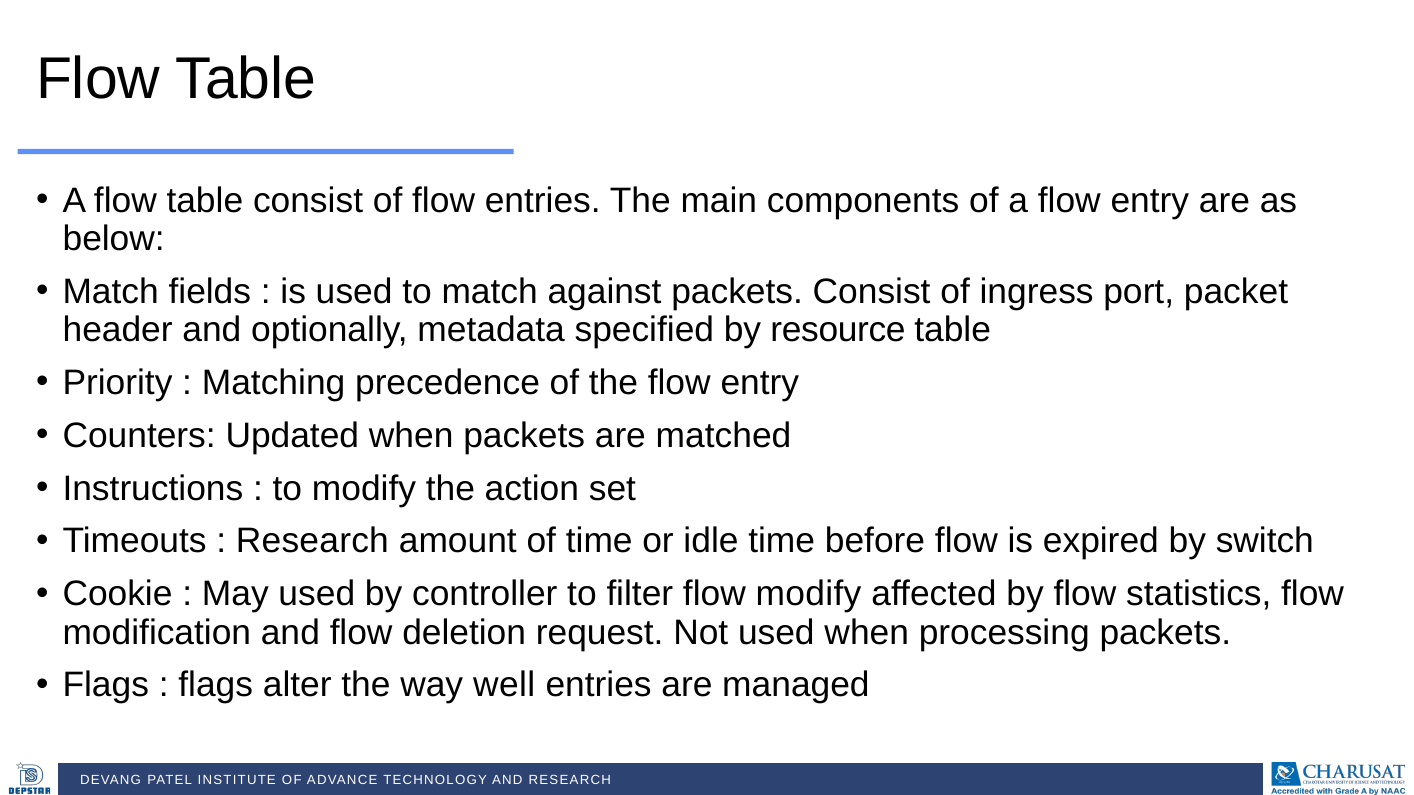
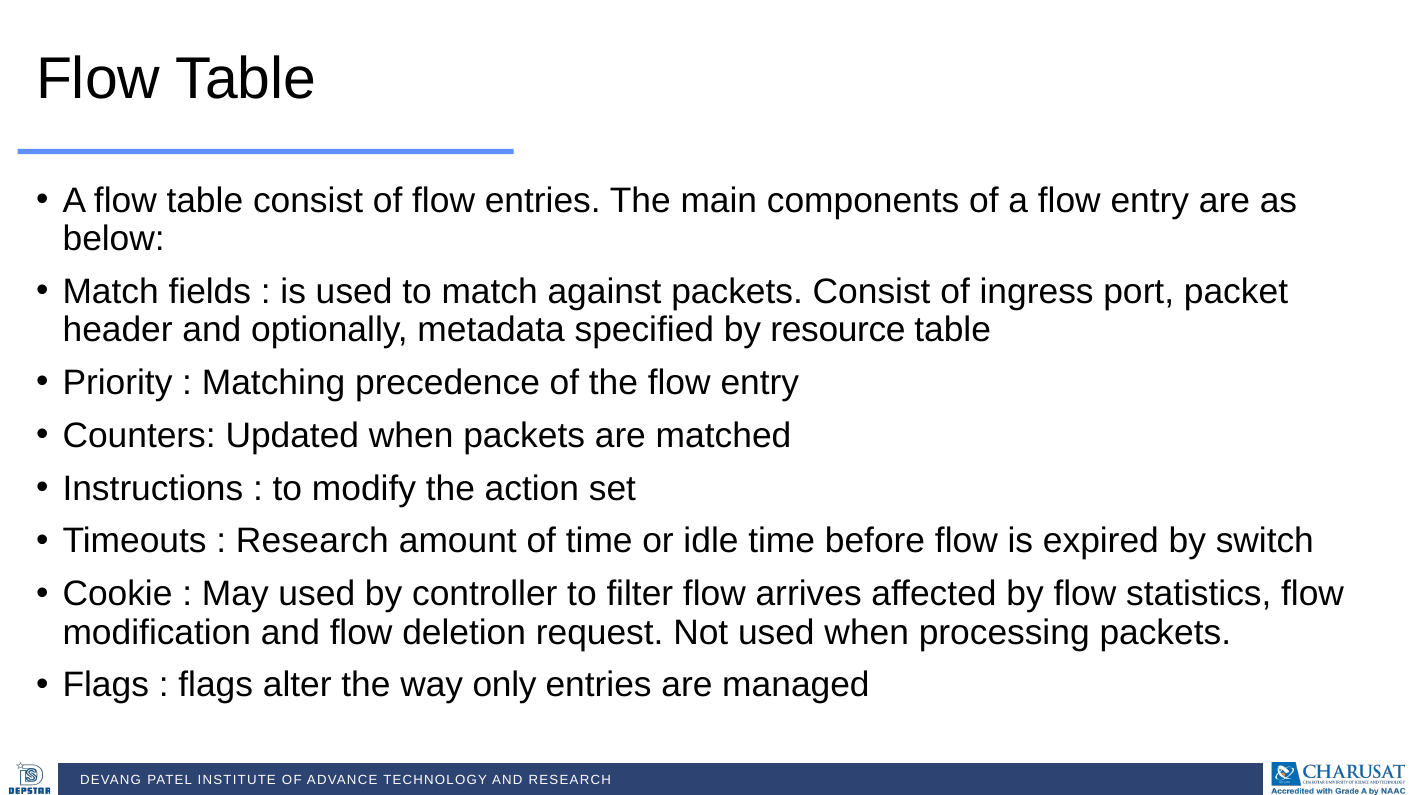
flow modify: modify -> arrives
well: well -> only
